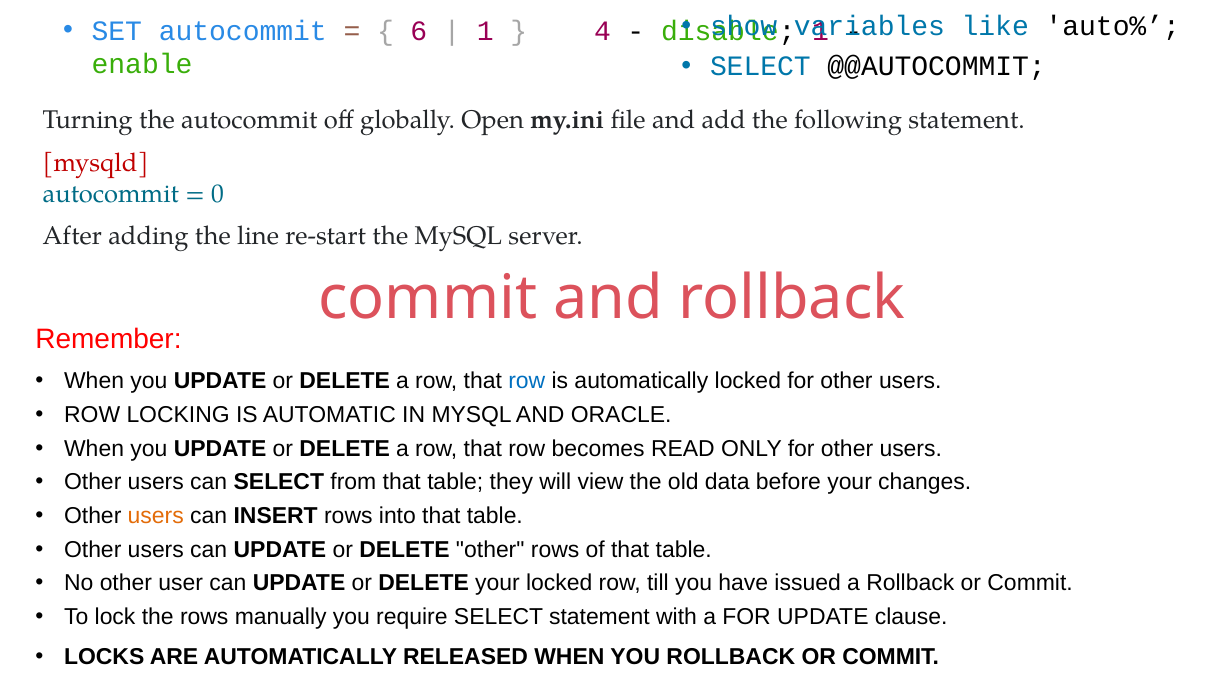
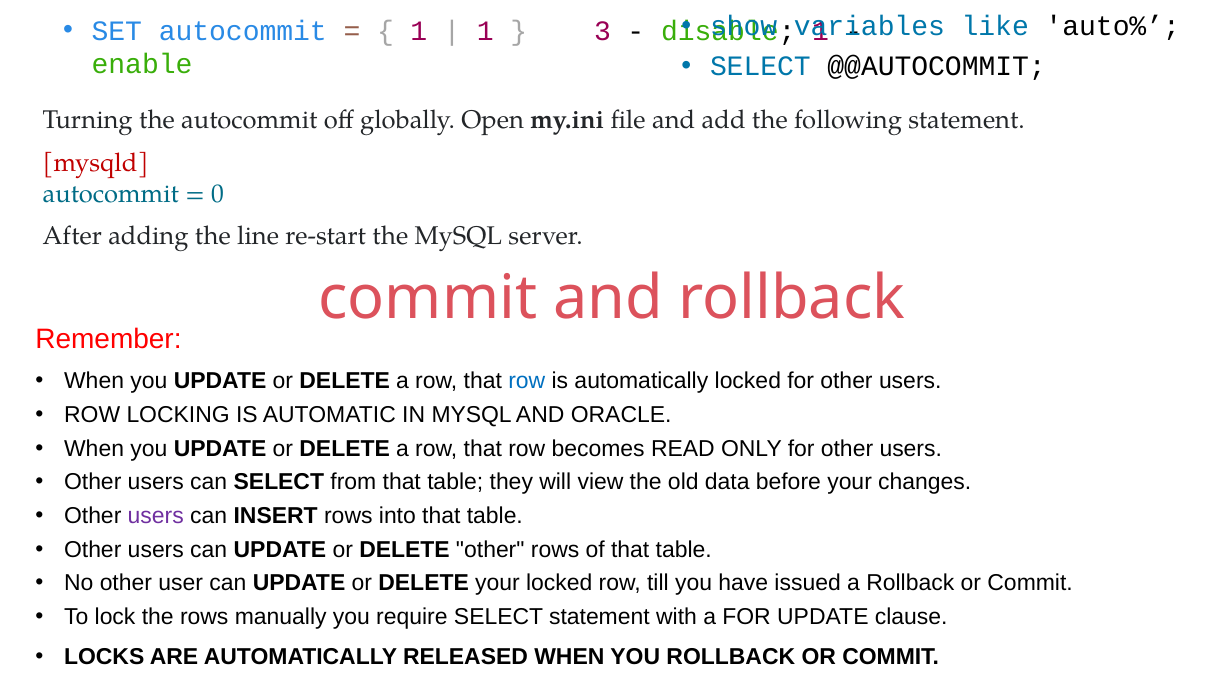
6 at (419, 31): 6 -> 1
4: 4 -> 3
users at (156, 516) colour: orange -> purple
